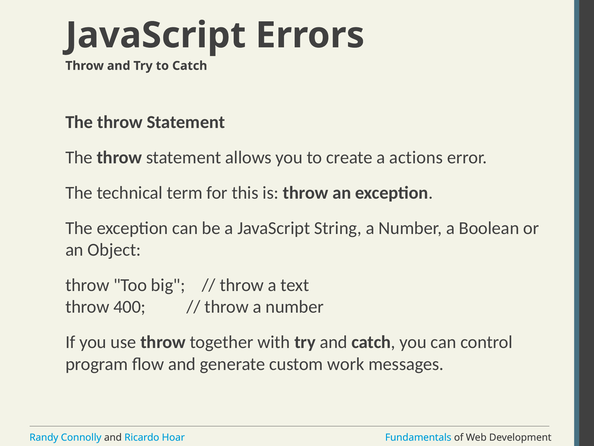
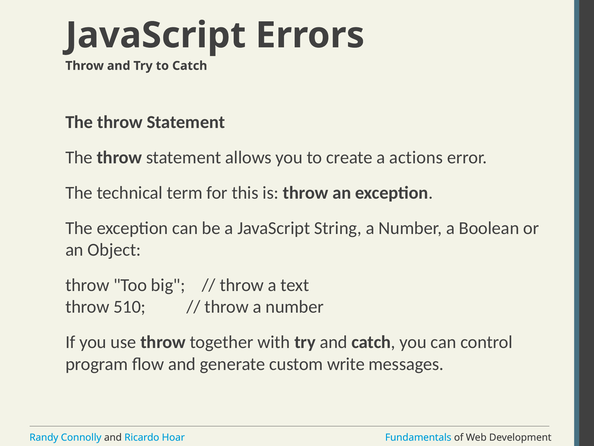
400: 400 -> 510
work: work -> write
